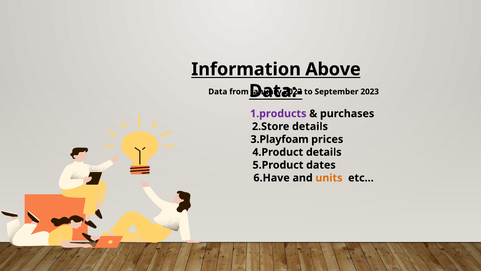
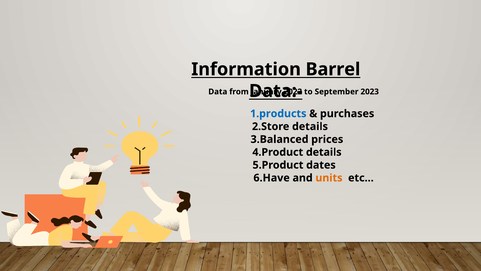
Above: Above -> Barrel
1.products colour: purple -> blue
3.Playfoam: 3.Playfoam -> 3.Balanced
